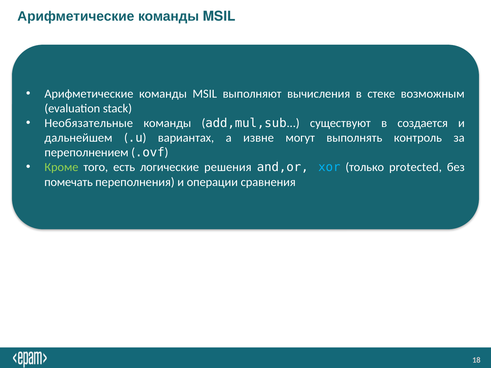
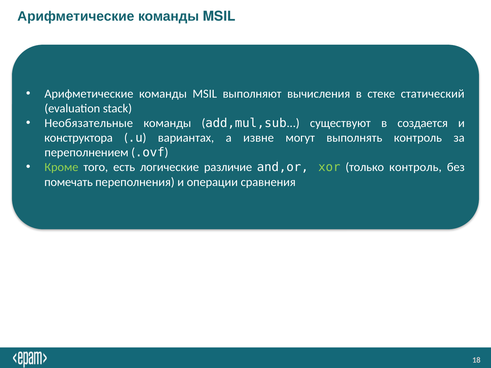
возможным: возможным -> статический
дальнейшем: дальнейшем -> конструктора
решения: решения -> различие
xor colour: light blue -> light green
только protected: protected -> контроль
